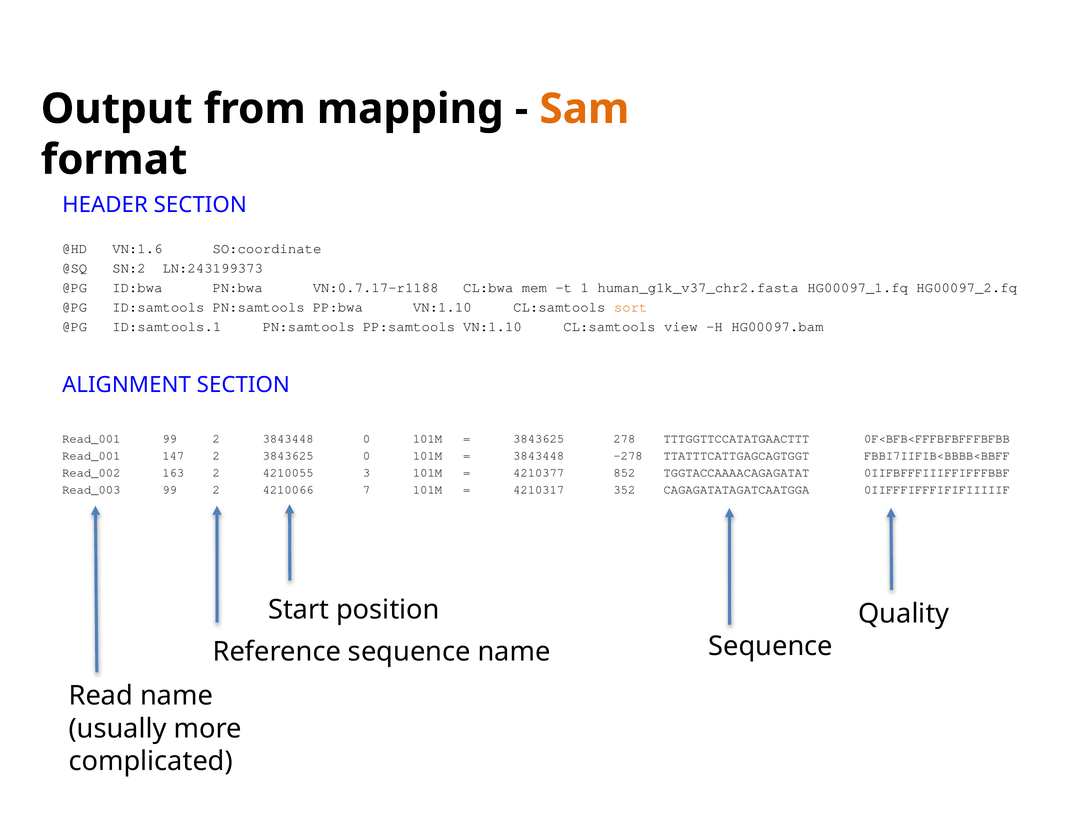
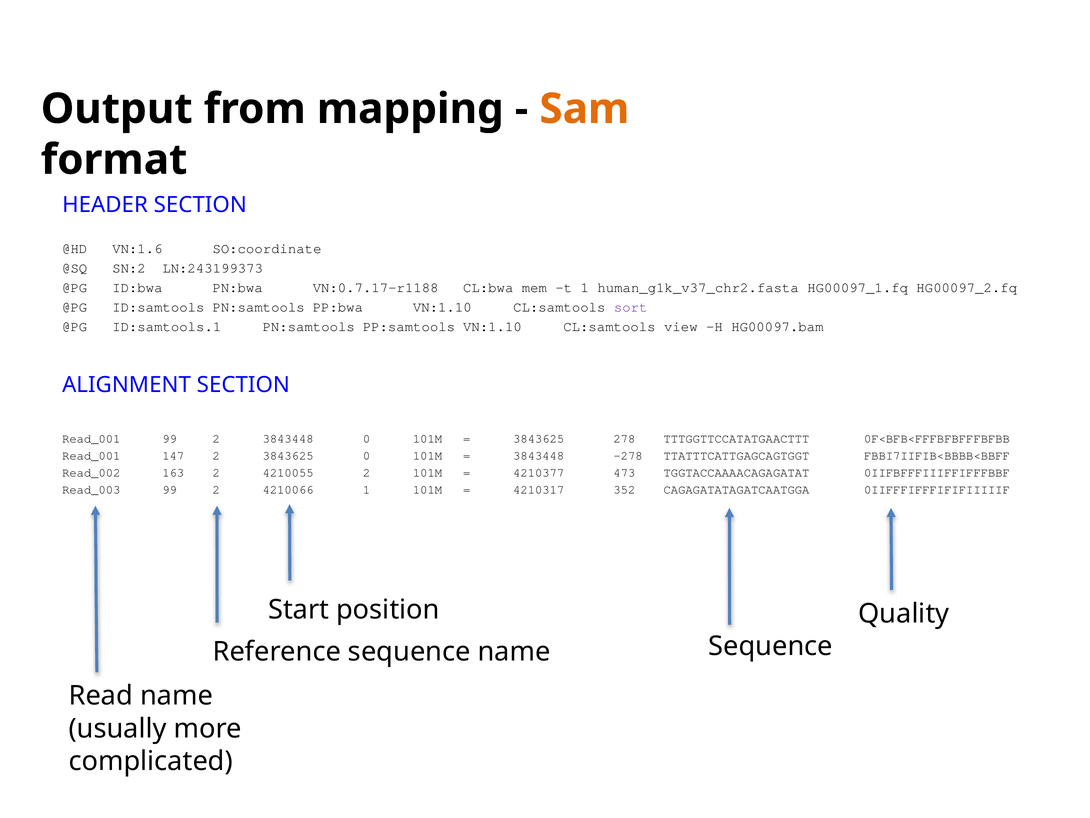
sort colour: orange -> purple
4210055 3: 3 -> 2
852: 852 -> 473
4210066 7: 7 -> 1
